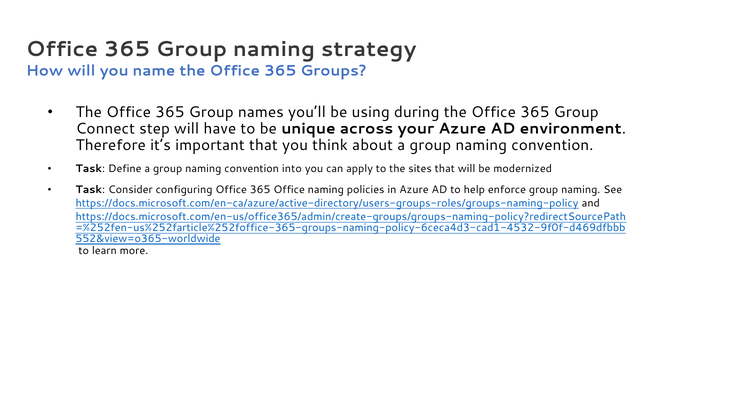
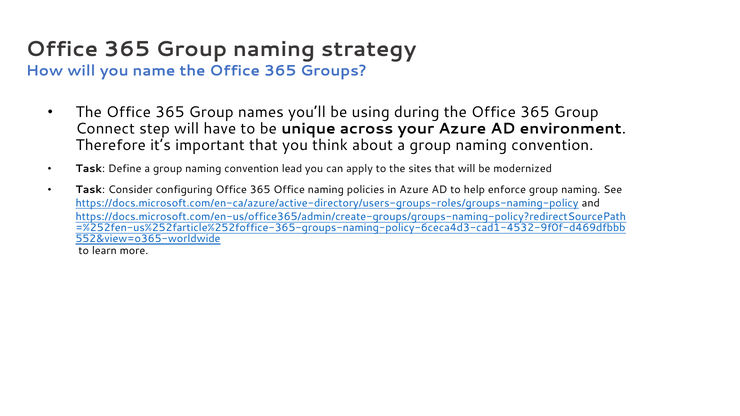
into: into -> lead
